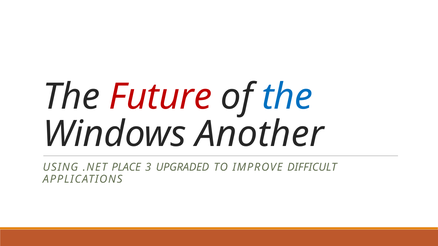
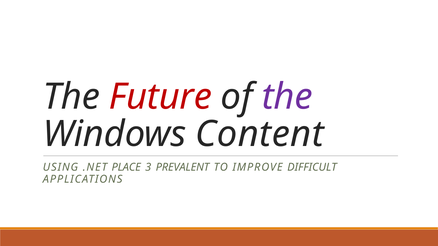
the at (287, 97) colour: blue -> purple
Another: Another -> Content
UPGRADED: UPGRADED -> PREVALENT
